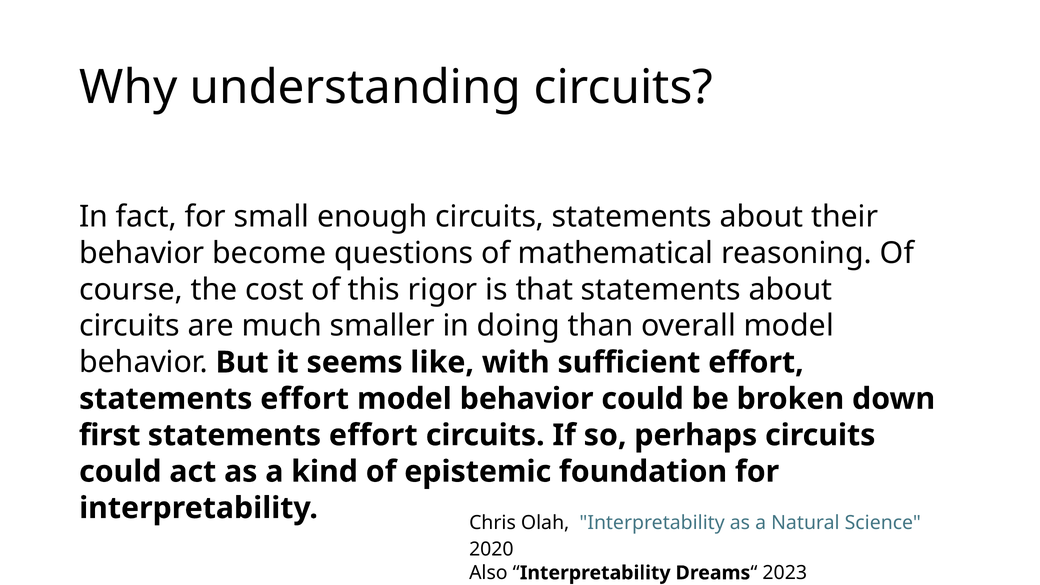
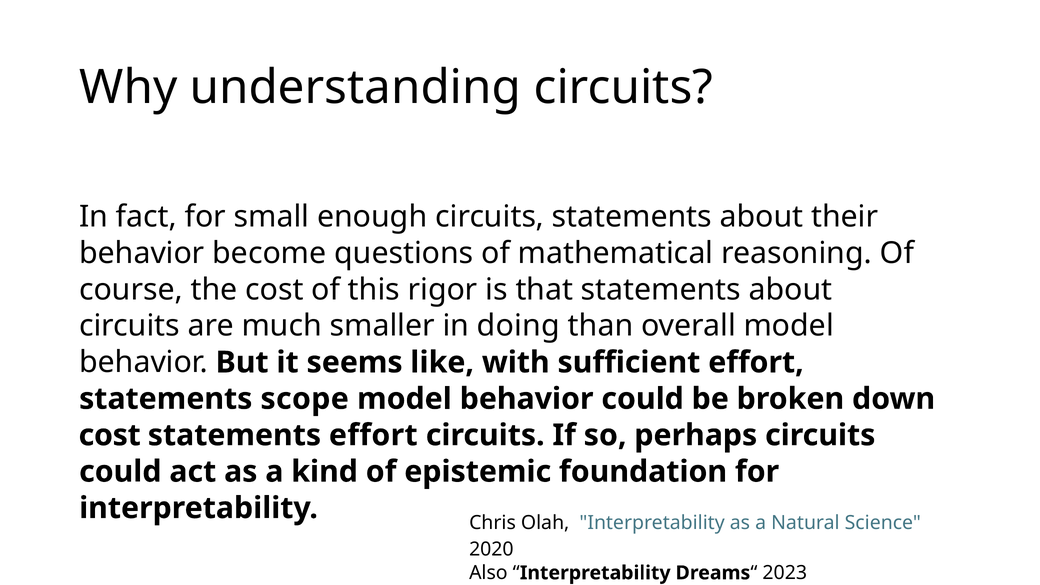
effort at (305, 399): effort -> scope
first at (110, 435): first -> cost
